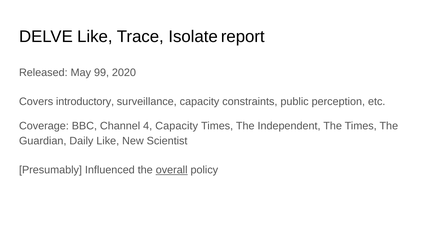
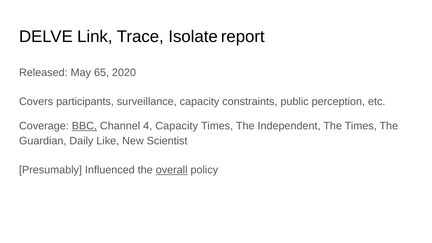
DELVE Like: Like -> Link
99: 99 -> 65
introductory: introductory -> participants
BBC underline: none -> present
